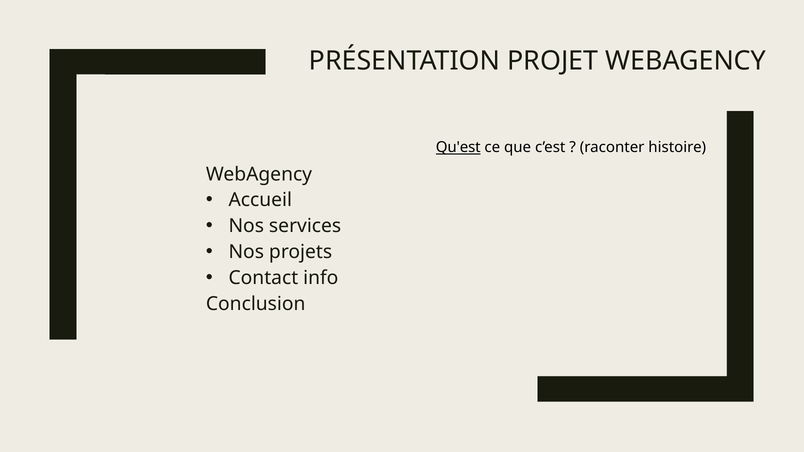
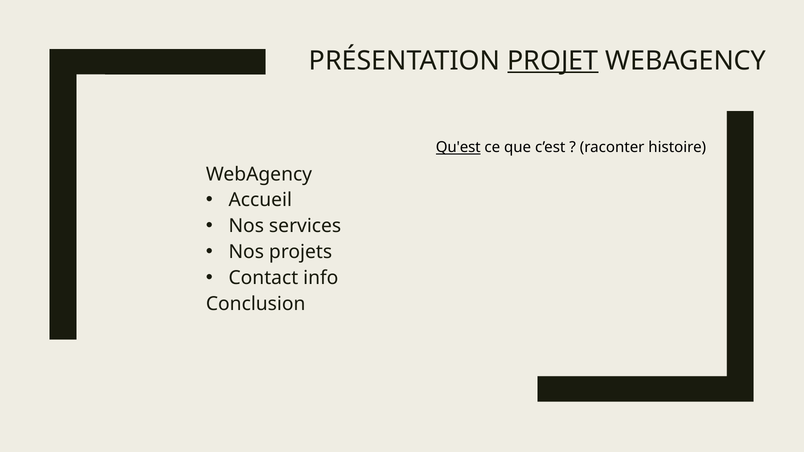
PROJET underline: none -> present
